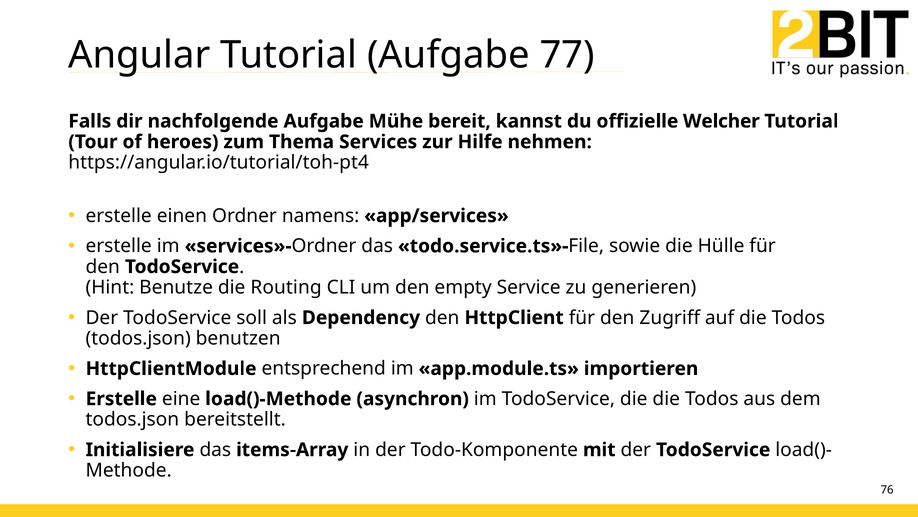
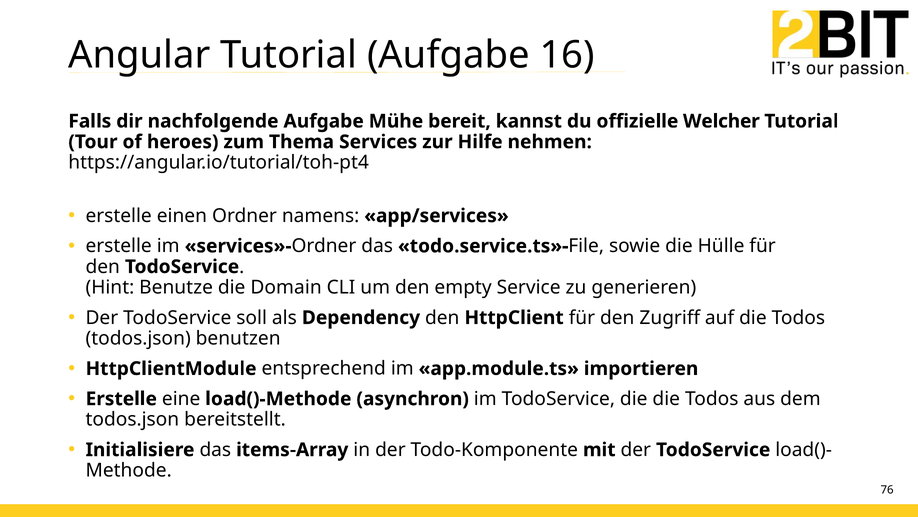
77: 77 -> 16
Routing: Routing -> Domain
